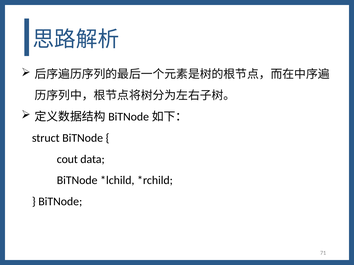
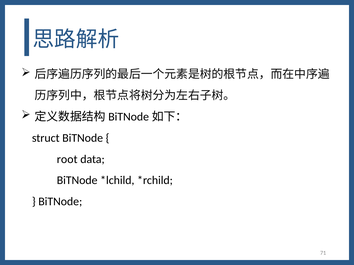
cout: cout -> root
